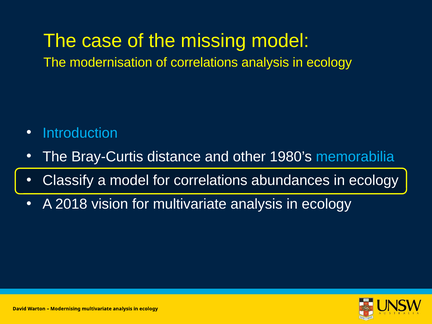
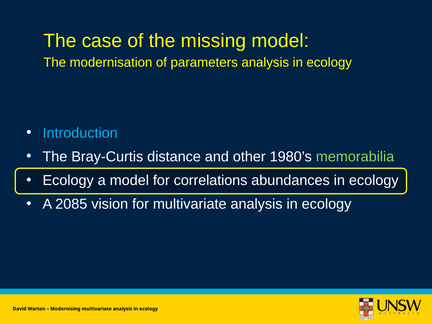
of correlations: correlations -> parameters
memorabilia colour: light blue -> light green
Classify at (68, 180): Classify -> Ecology
2018: 2018 -> 2085
